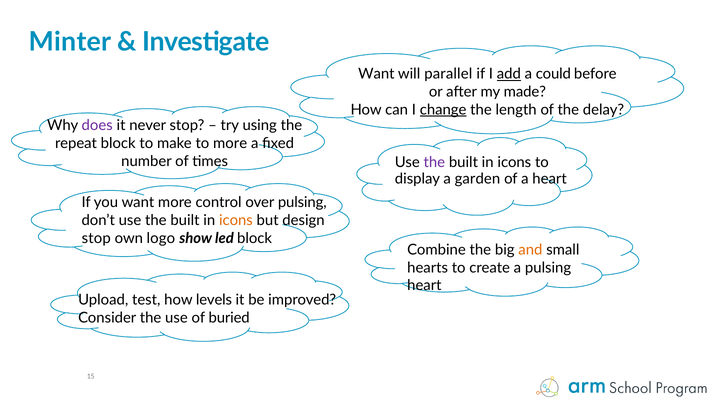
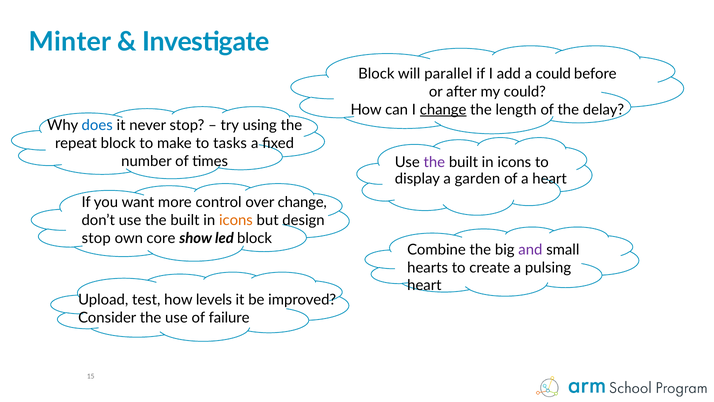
Want at (376, 74): Want -> Block
add underline: present -> none
my made: made -> could
does colour: purple -> blue
to more: more -> tasks
over pulsing: pulsing -> change
logo: logo -> core
and colour: orange -> purple
buried: buried -> failure
